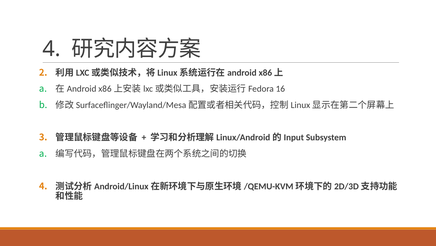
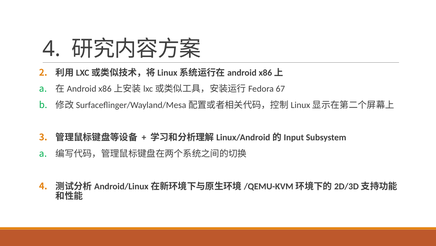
16: 16 -> 67
